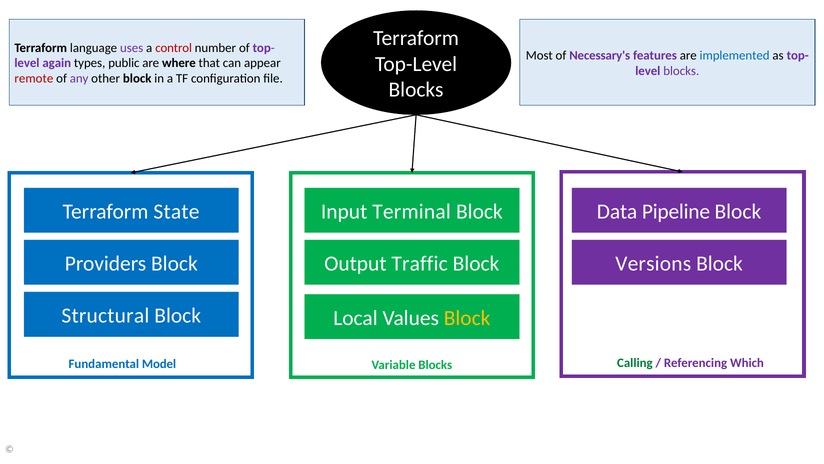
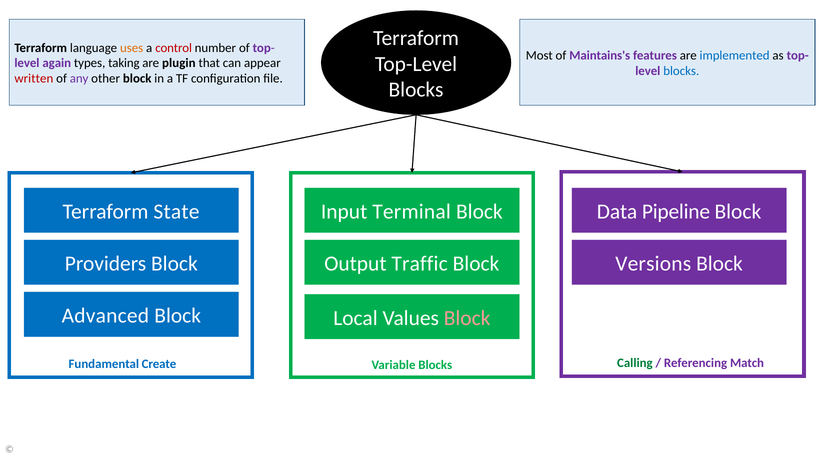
uses colour: purple -> orange
Necessary's: Necessary's -> Maintains's
public: public -> taking
where: where -> plugin
blocks at (681, 71) colour: purple -> blue
remote: remote -> written
Structural: Structural -> Advanced
Block at (467, 318) colour: yellow -> pink
Model: Model -> Create
Which: Which -> Match
